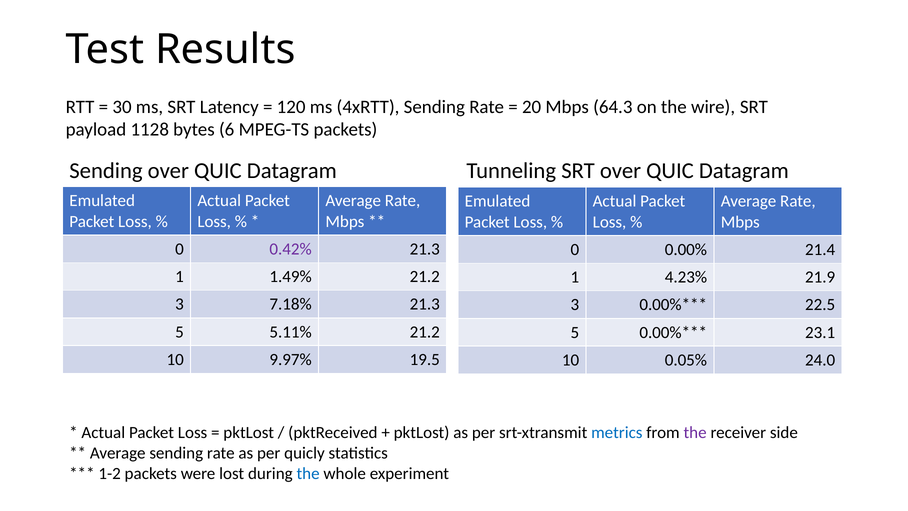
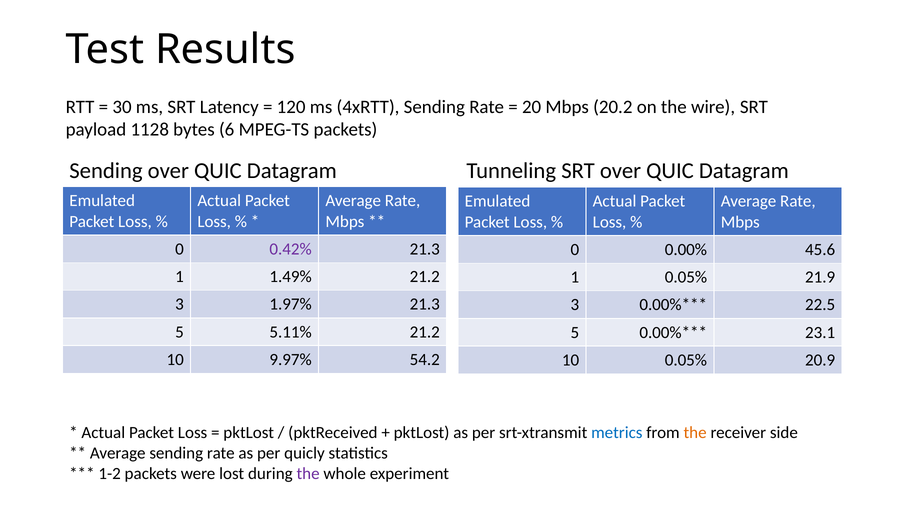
64.3: 64.3 -> 20.2
21.4: 21.4 -> 45.6
1 4.23%: 4.23% -> 0.05%
7.18%: 7.18% -> 1.97%
19.5: 19.5 -> 54.2
24.0: 24.0 -> 20.9
the at (695, 433) colour: purple -> orange
the at (308, 473) colour: blue -> purple
